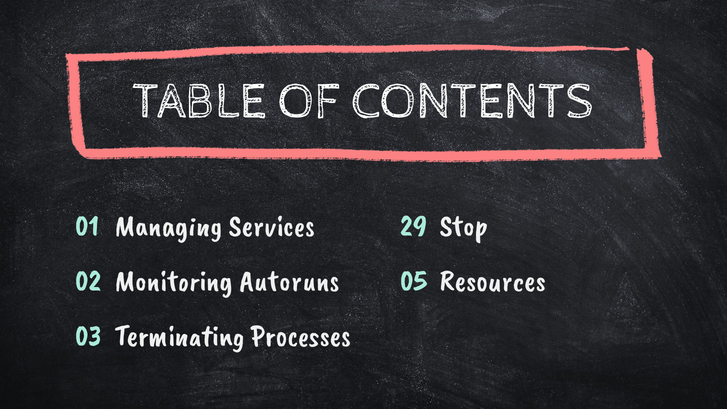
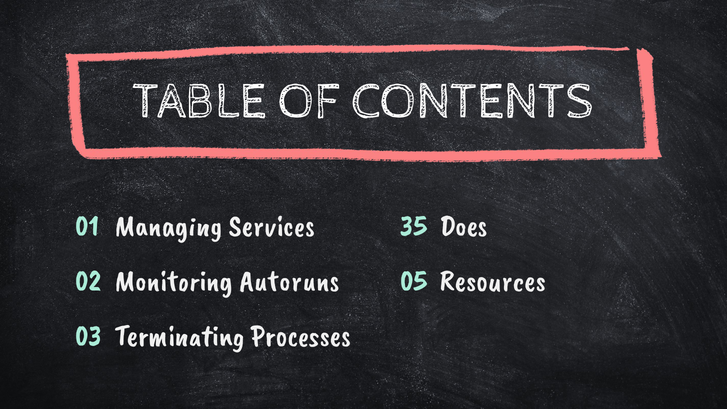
29: 29 -> 35
Stop: Stop -> Does
